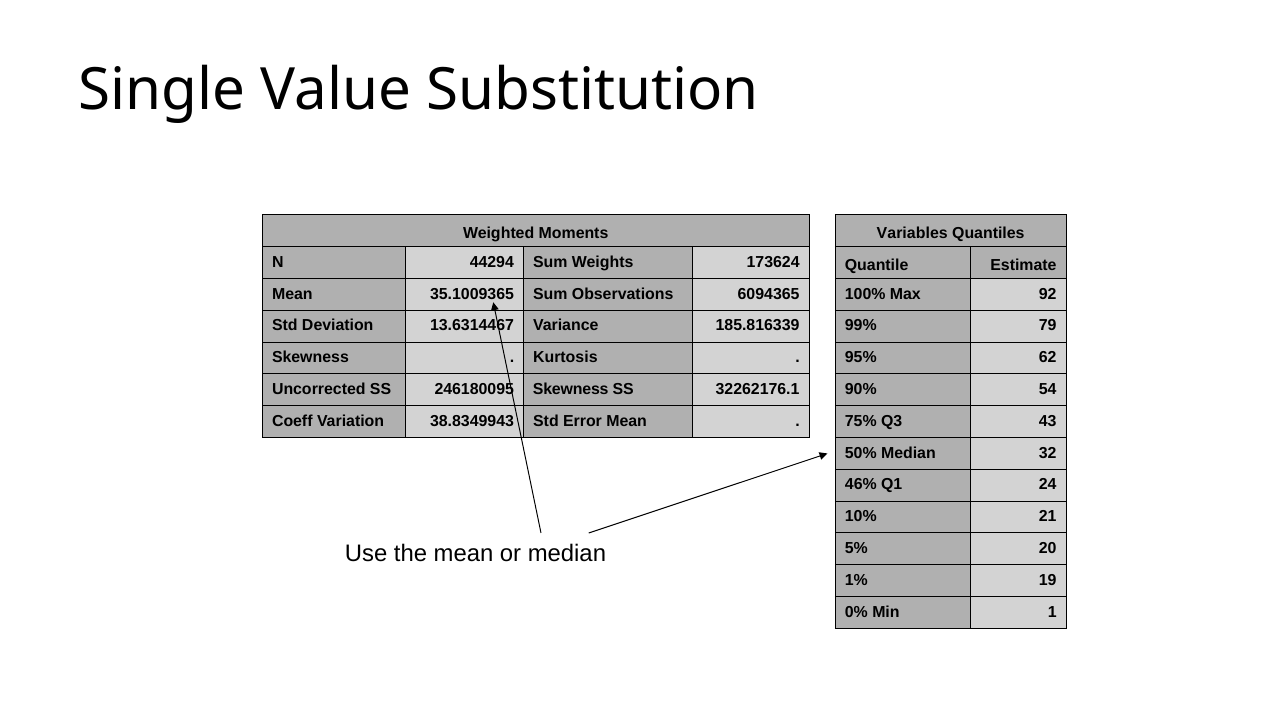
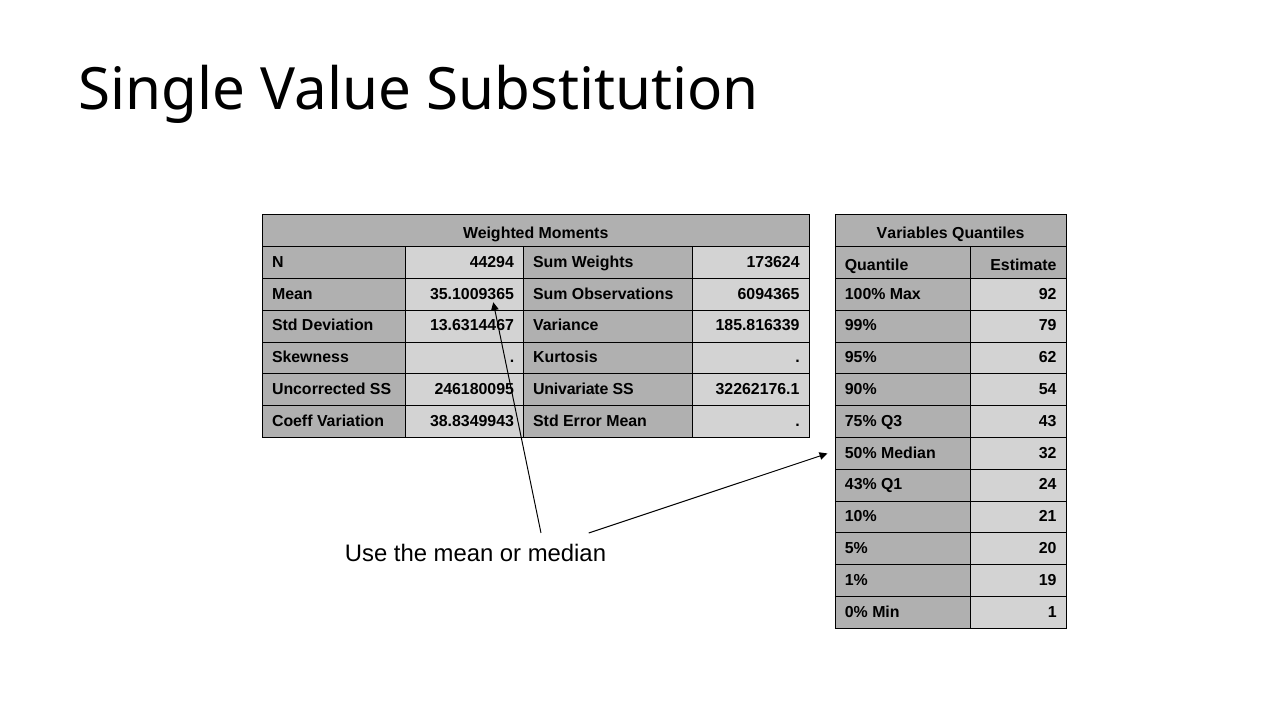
246180095 Skewness: Skewness -> Univariate
46%: 46% -> 43%
